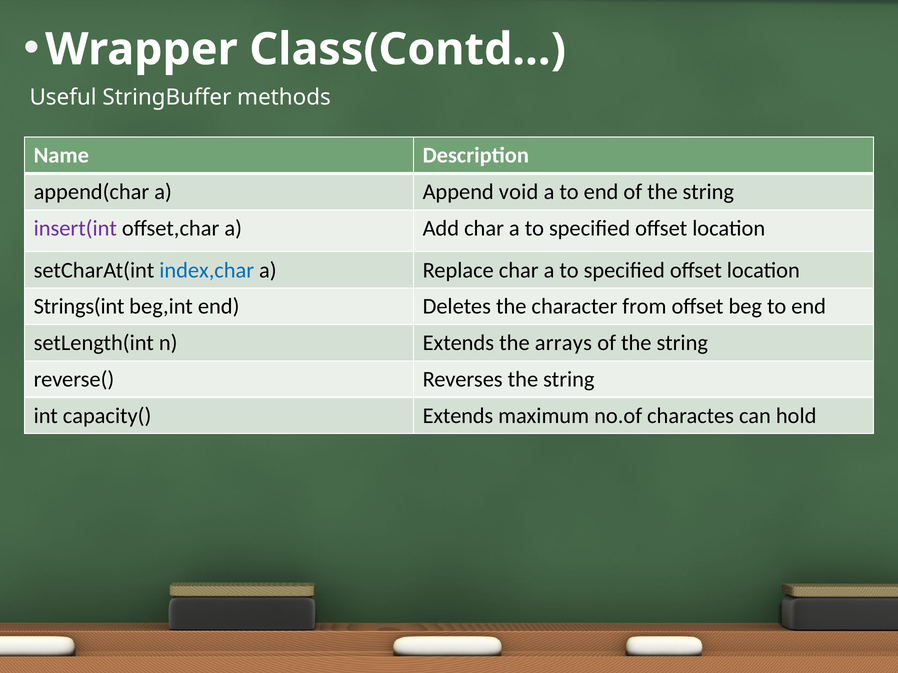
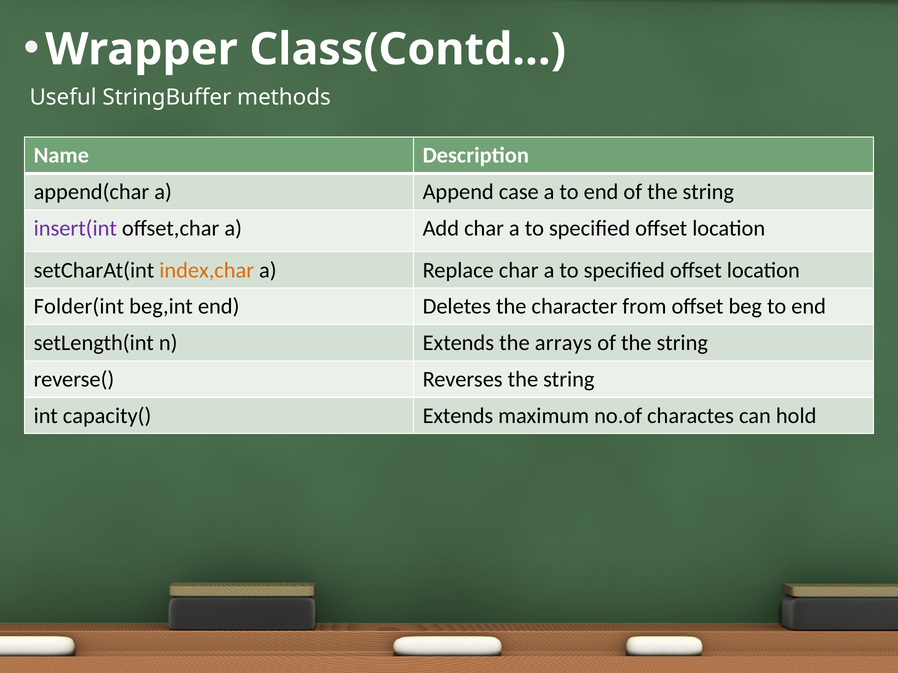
void: void -> case
index,char colour: blue -> orange
Strings(int: Strings(int -> Folder(int
